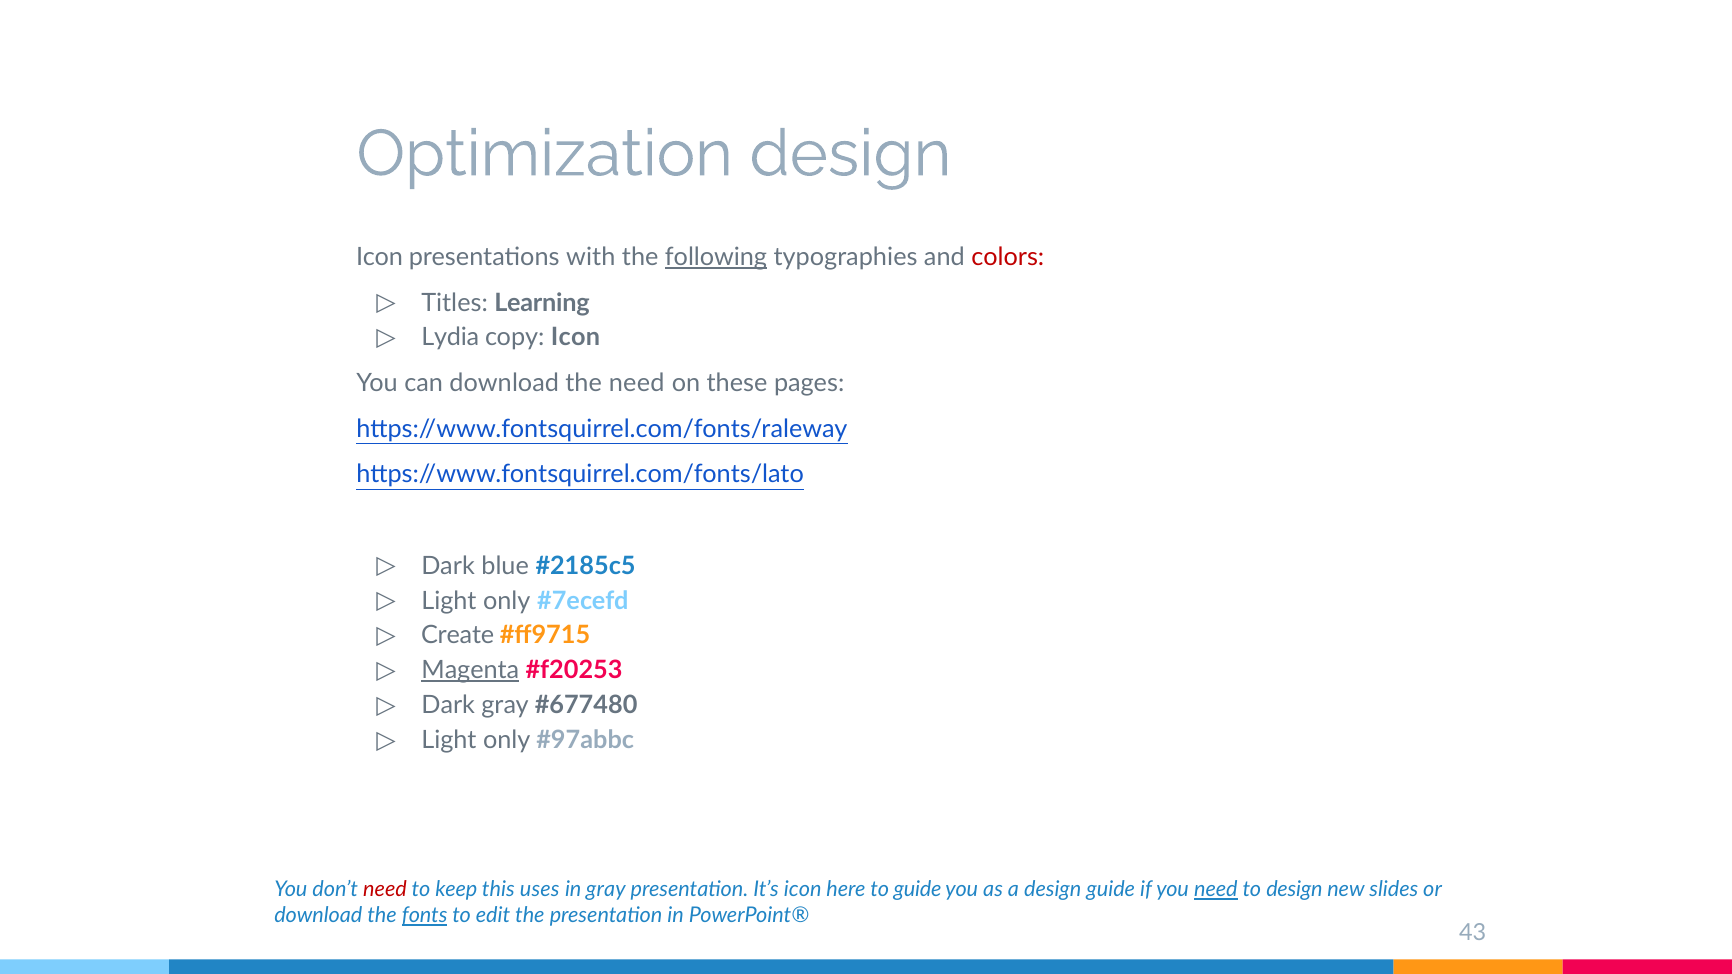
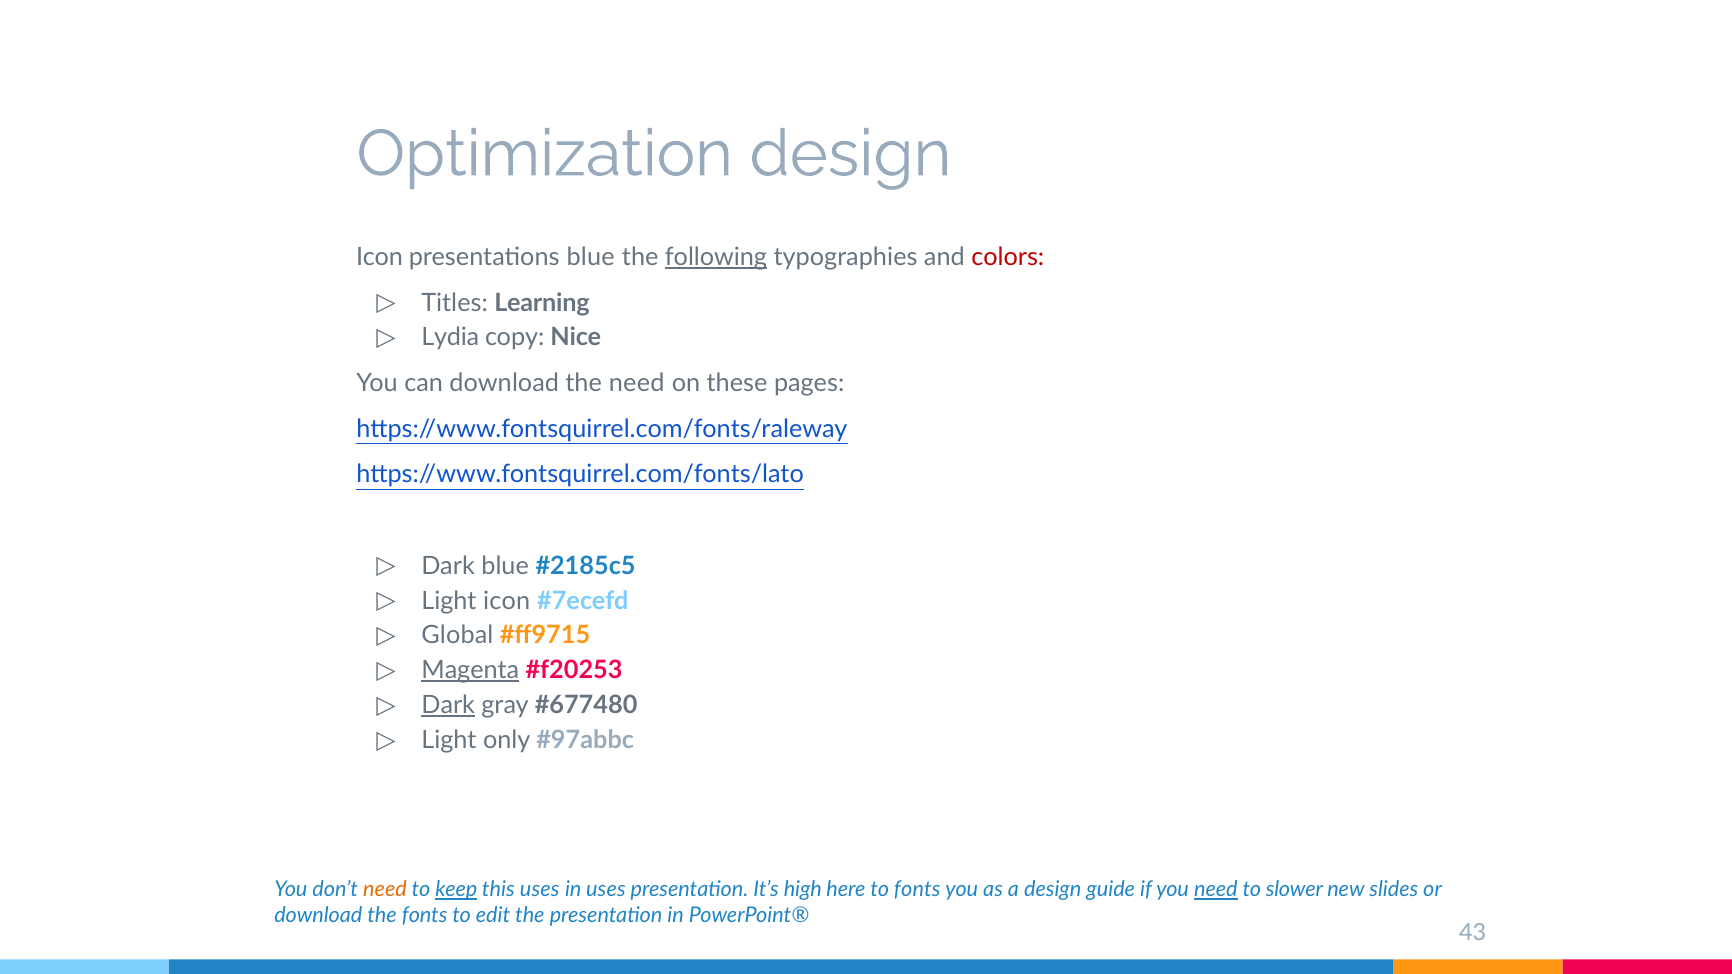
presentations with: with -> blue
copy Icon: Icon -> Nice
only at (507, 601): only -> icon
Create: Create -> Global
Dark at (448, 705) underline: none -> present
need at (385, 890) colour: red -> orange
keep underline: none -> present
in gray: gray -> uses
It’s icon: icon -> high
to guide: guide -> fonts
to design: design -> slower
fonts at (425, 916) underline: present -> none
